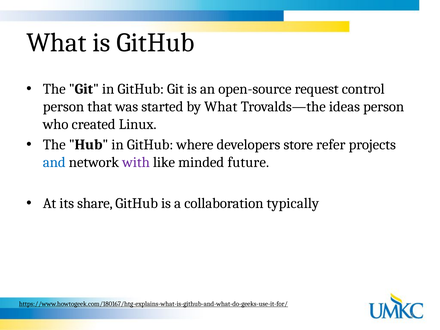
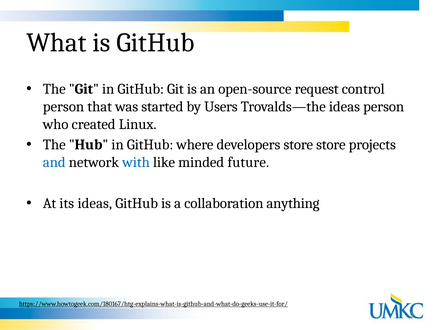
by What: What -> Users
store refer: refer -> store
with colour: purple -> blue
its share: share -> ideas
typically: typically -> anything
